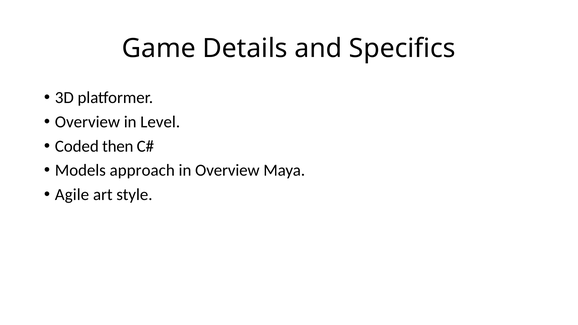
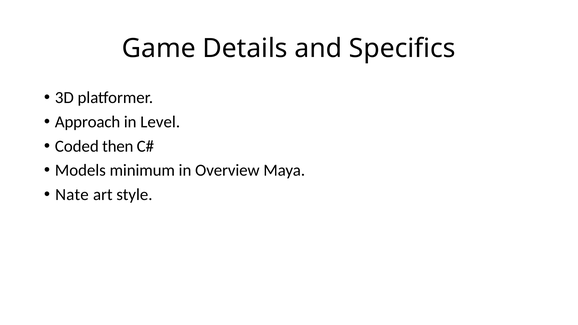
Overview at (87, 122): Overview -> Approach
approach: approach -> minimum
Agile: Agile -> Nate
